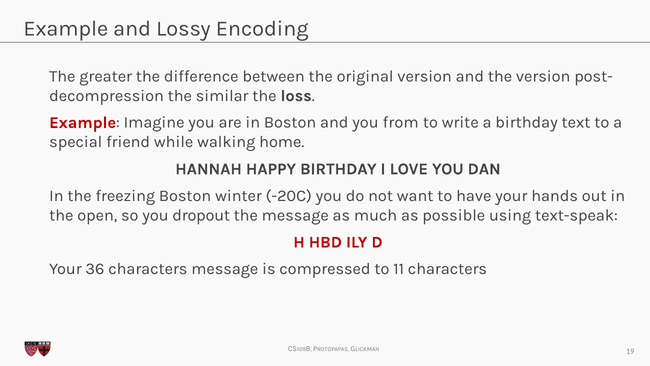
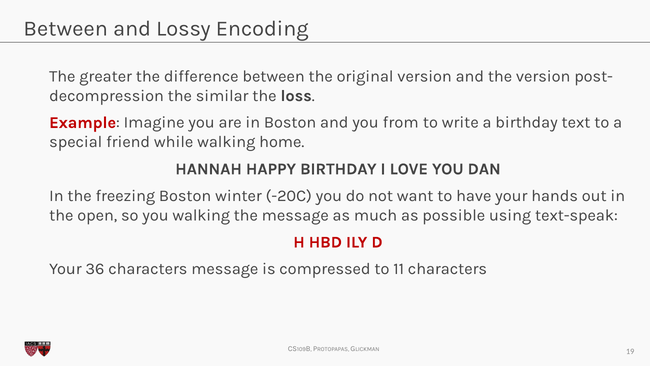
Example at (66, 28): Example -> Between
you dropout: dropout -> walking
